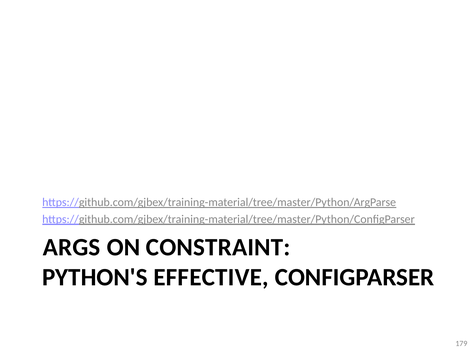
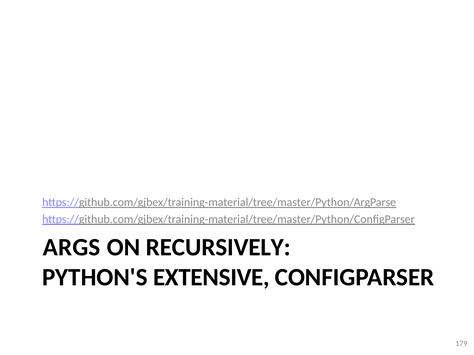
CONSTRAINT: CONSTRAINT -> RECURSIVELY
EFFECTIVE: EFFECTIVE -> EXTENSIVE
